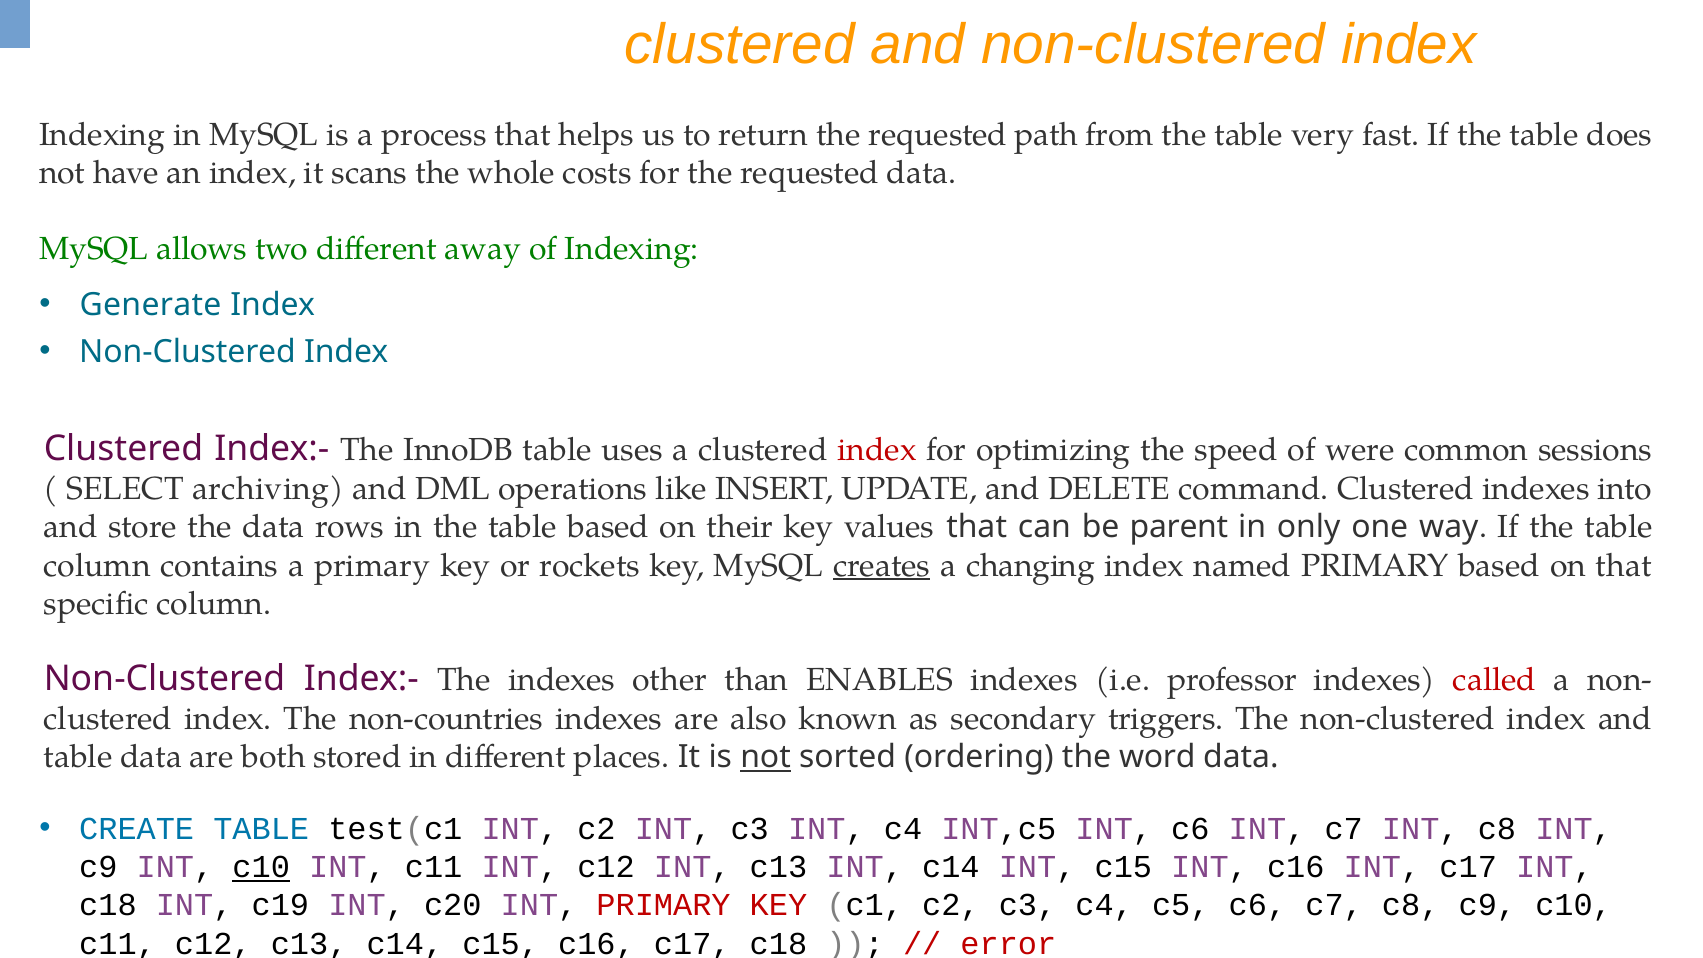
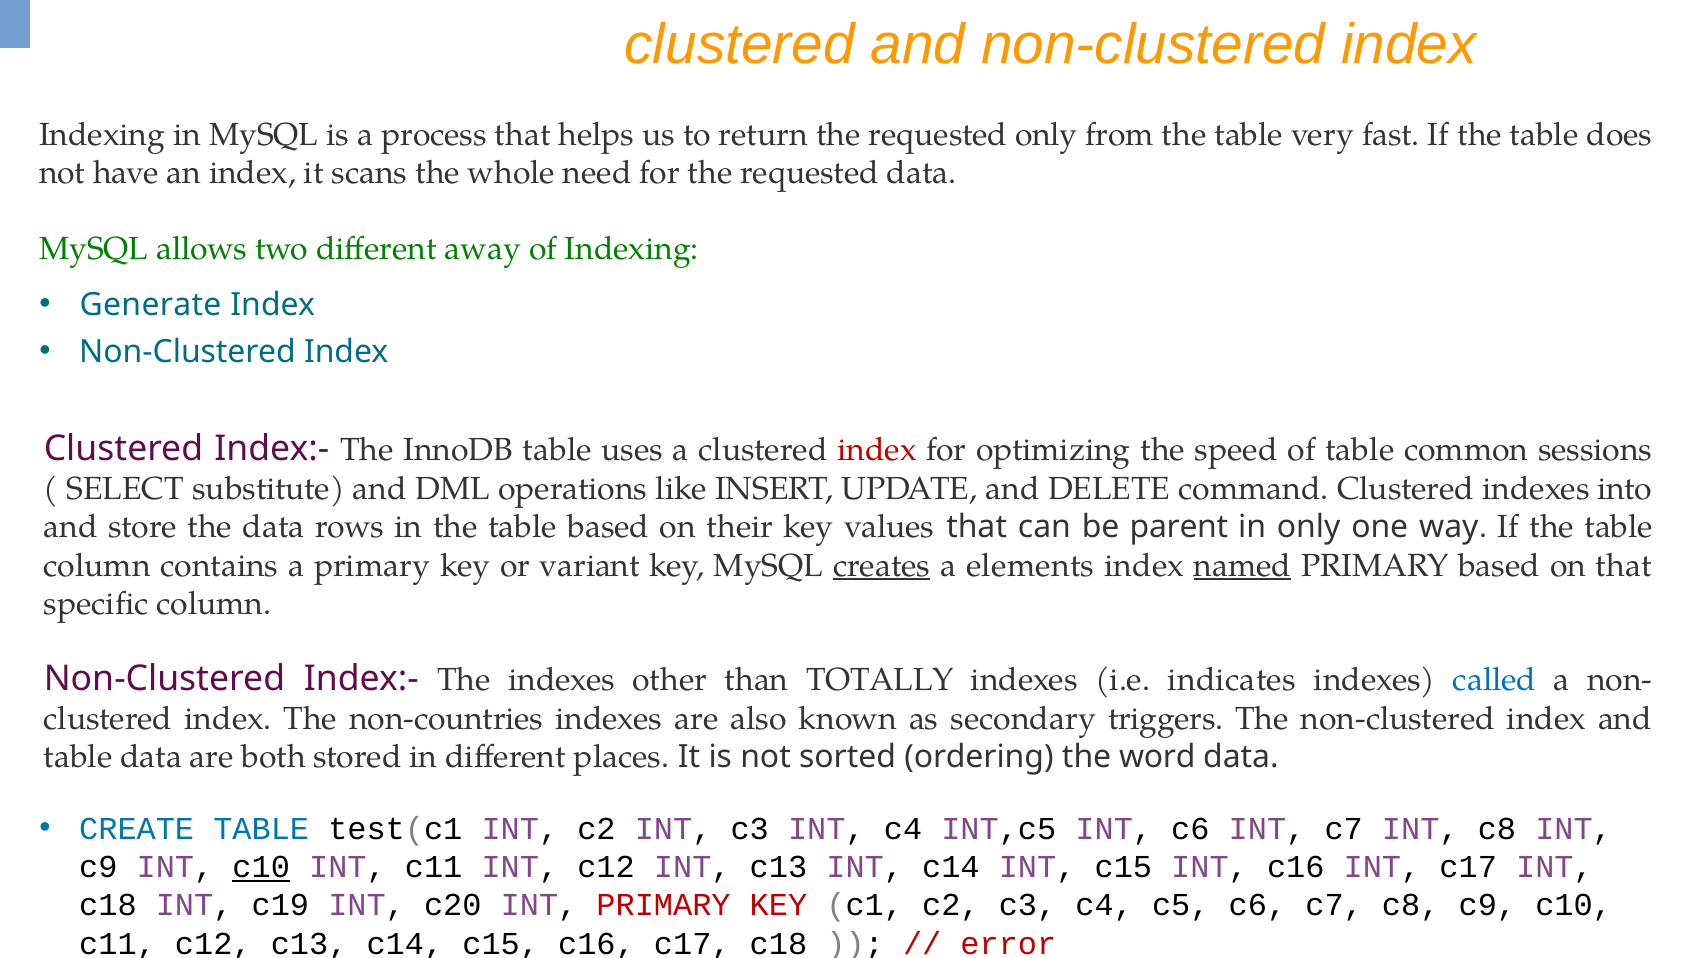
requested path: path -> only
costs: costs -> need
of were: were -> table
archiving: archiving -> substitute
rockets: rockets -> variant
changing: changing -> elements
named underline: none -> present
ENABLES: ENABLES -> TOTALLY
professor: professor -> indicates
called colour: red -> blue
not at (766, 757) underline: present -> none
